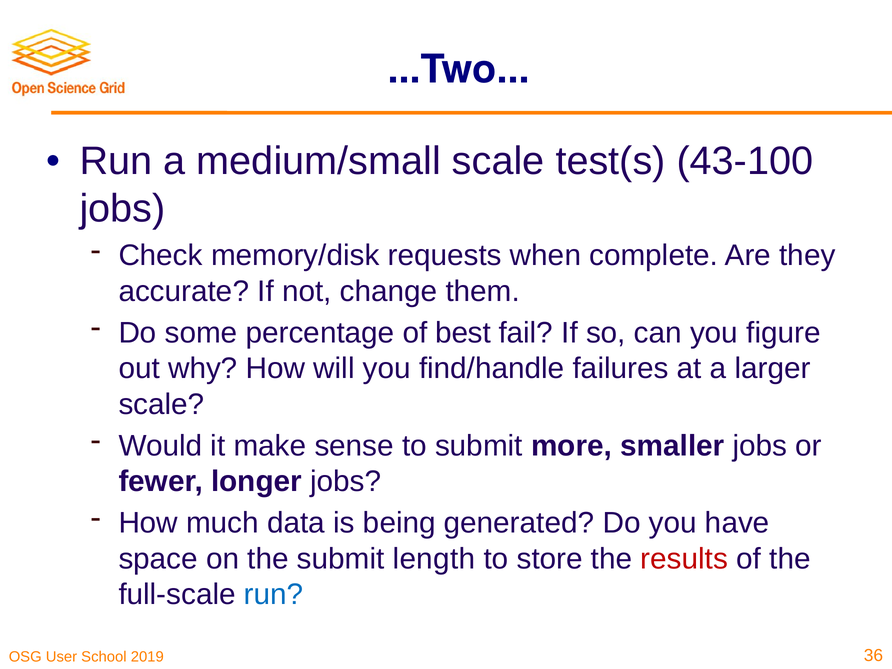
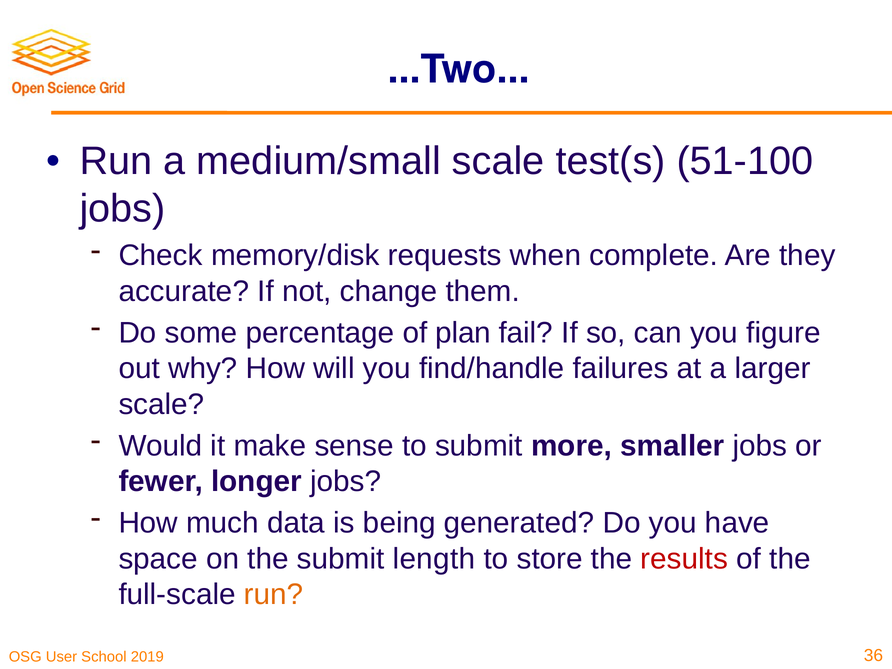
43-100: 43-100 -> 51-100
best: best -> plan
run at (274, 594) colour: blue -> orange
